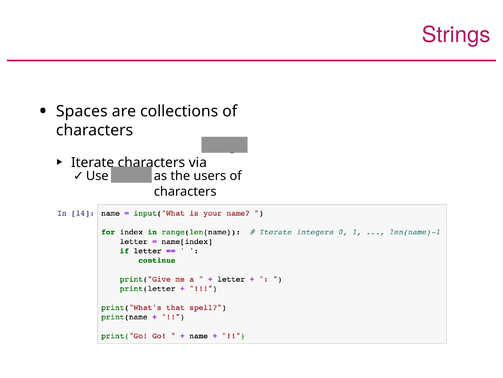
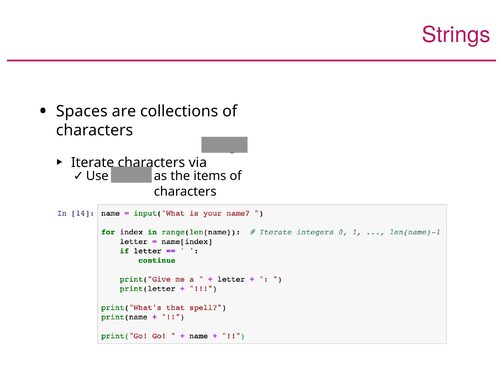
users: users -> items
